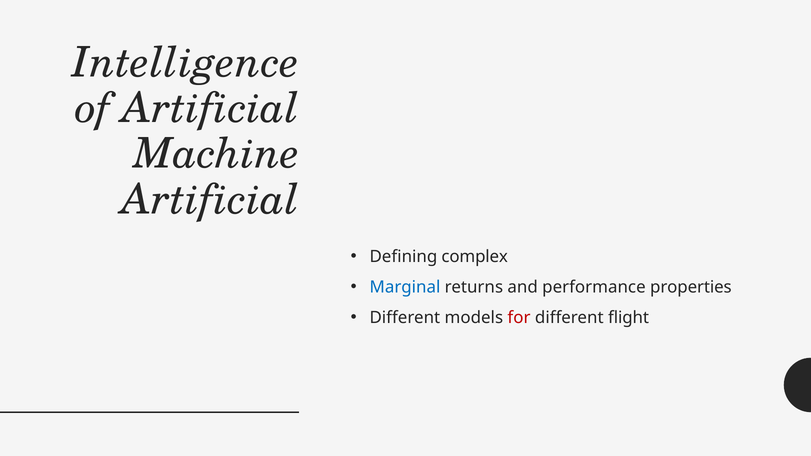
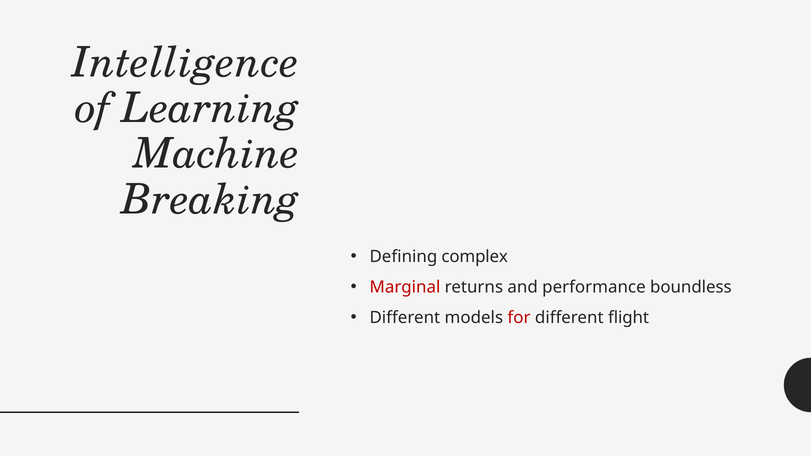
of Artificial: Artificial -> Learning
Artificial at (210, 200): Artificial -> Breaking
Marginal colour: blue -> red
properties: properties -> boundless
